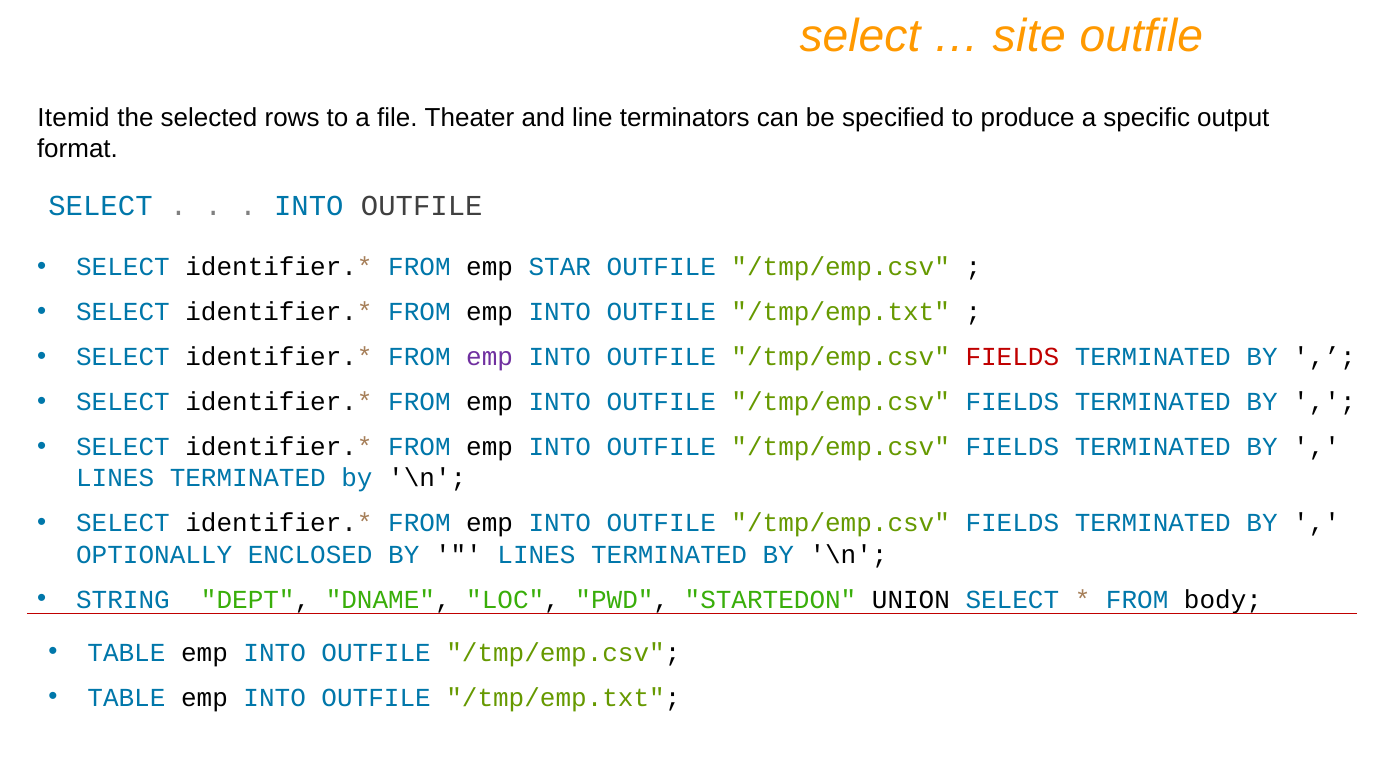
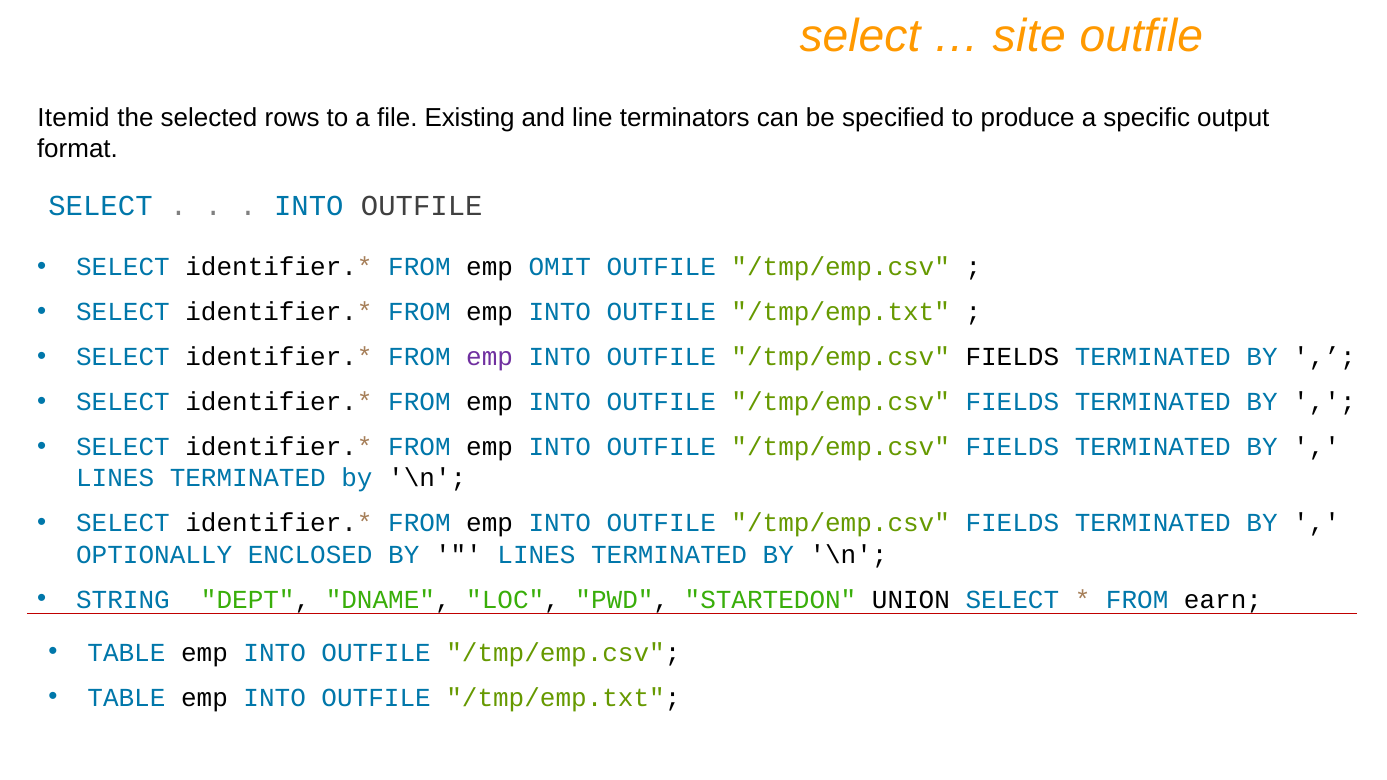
Theater: Theater -> Existing
STAR: STAR -> OMIT
FIELDS at (1012, 357) colour: red -> black
body: body -> earn
